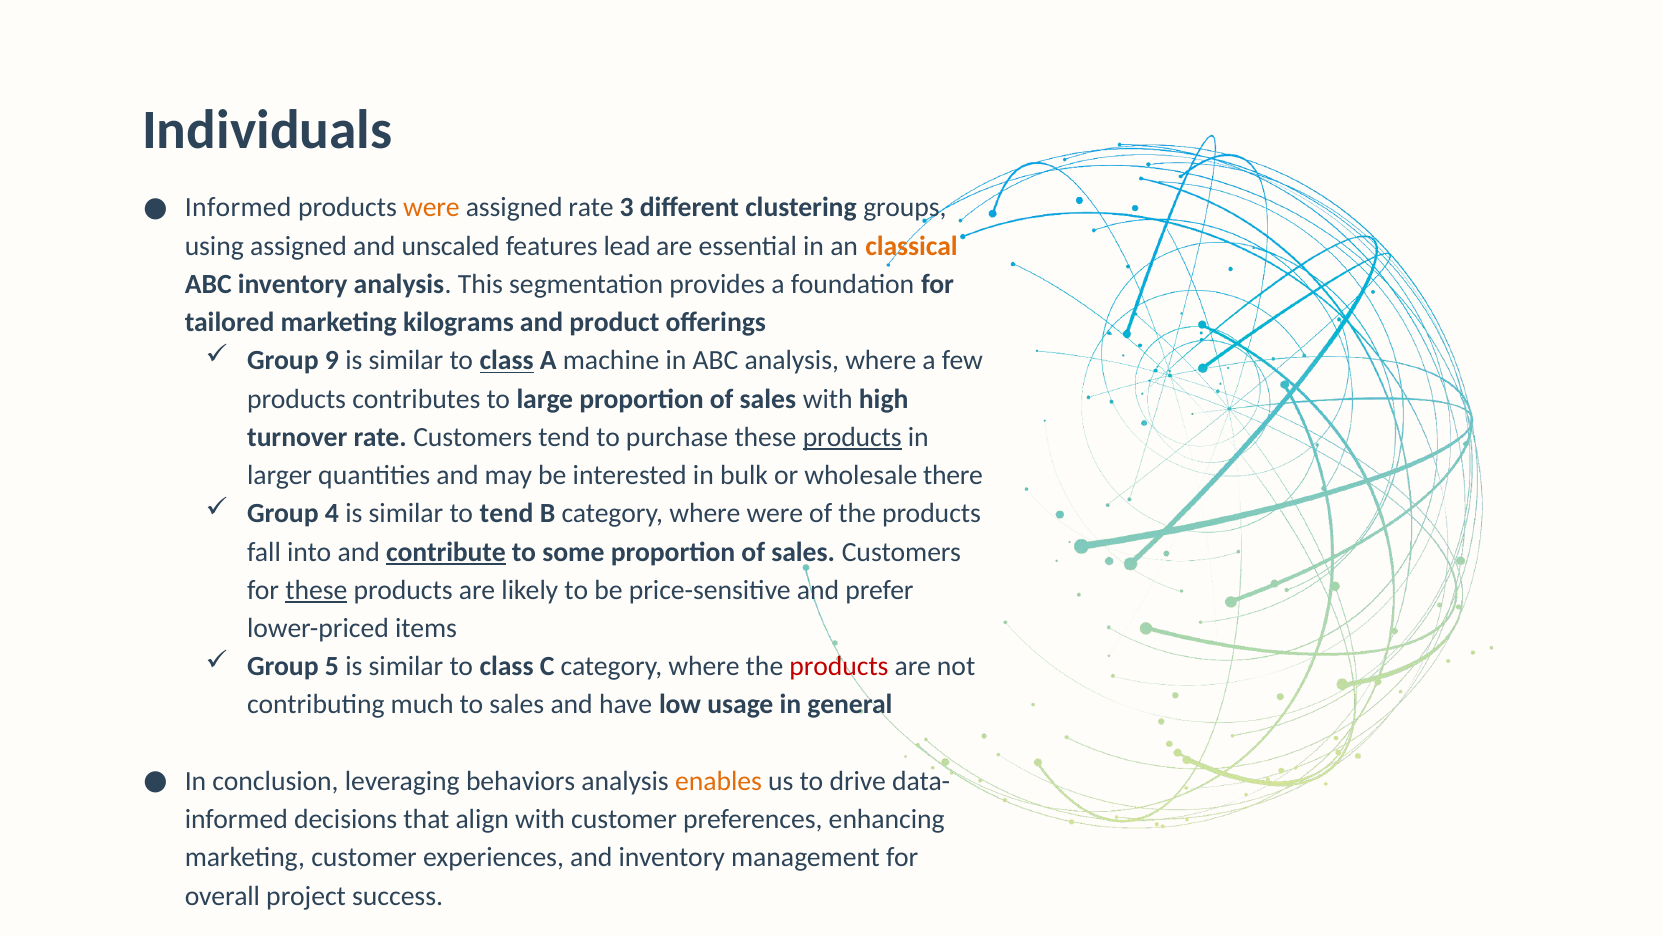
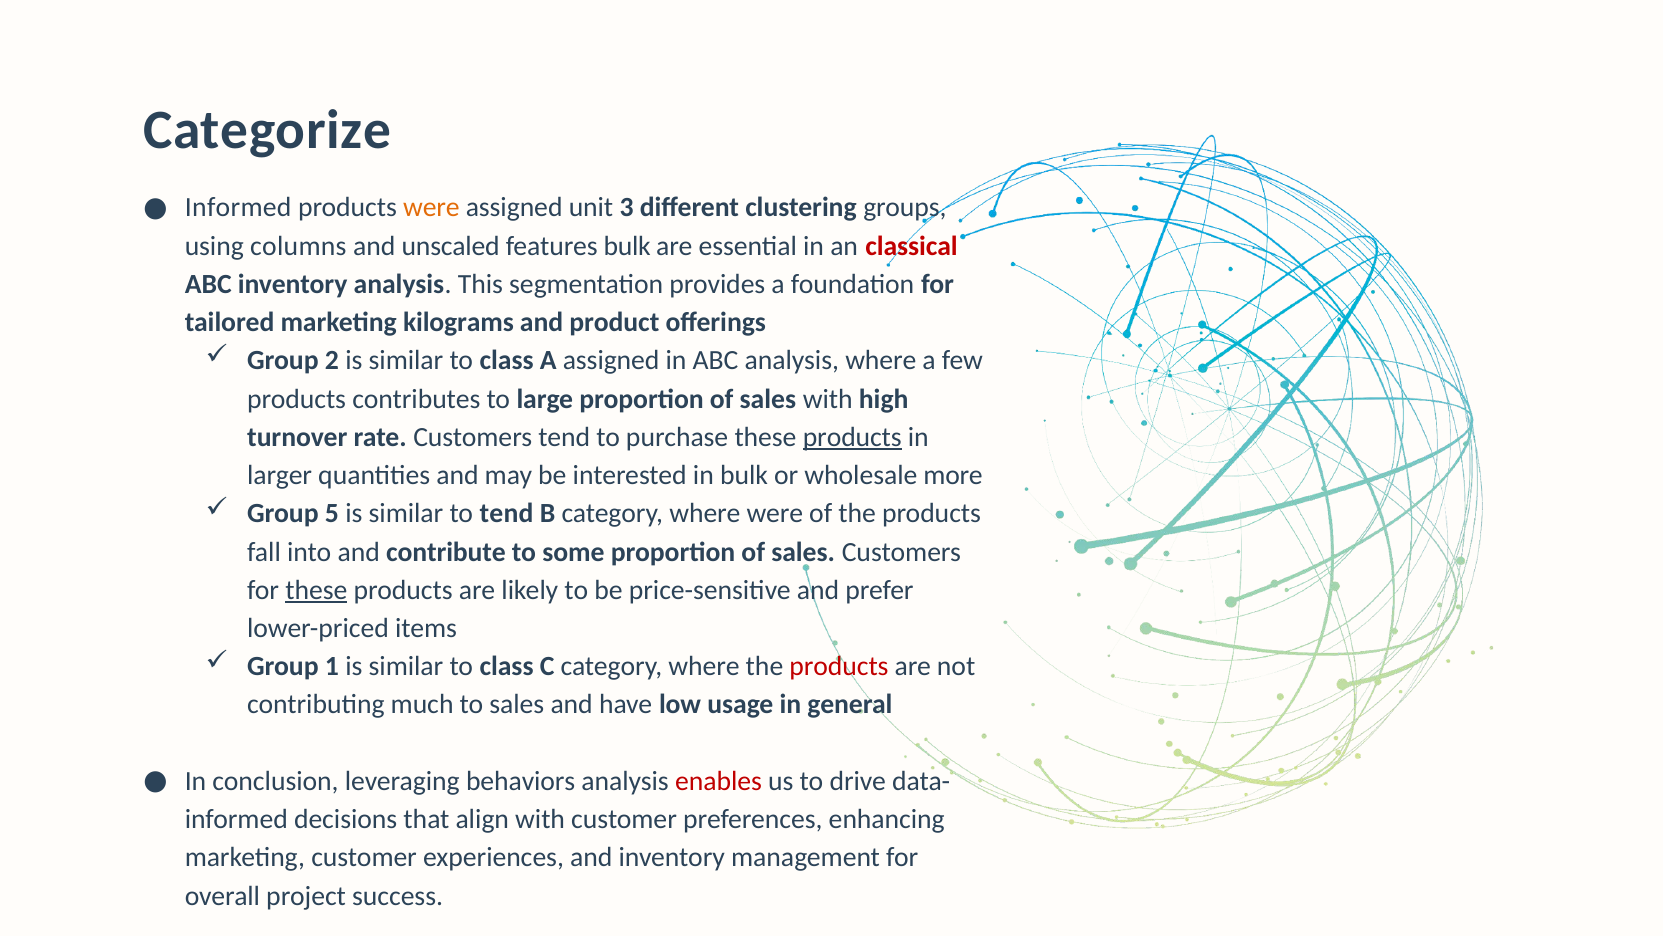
Individuals: Individuals -> Categorize
assigned rate: rate -> unit
using assigned: assigned -> columns
features lead: lead -> bulk
classical colour: orange -> red
9: 9 -> 2
class at (507, 361) underline: present -> none
A machine: machine -> assigned
there: there -> more
4: 4 -> 5
contribute underline: present -> none
5: 5 -> 1
enables colour: orange -> red
